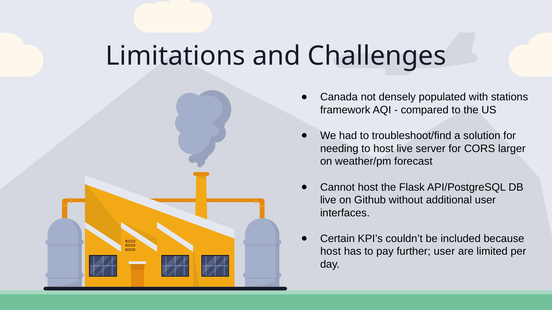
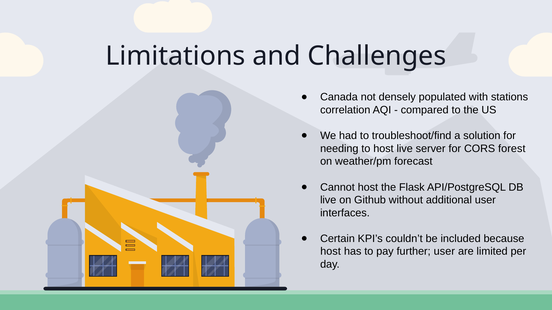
framework: framework -> correlation
larger: larger -> forest
